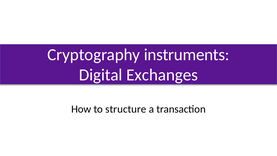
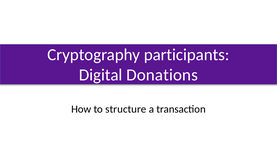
instruments: instruments -> participants
Exchanges: Exchanges -> Donations
